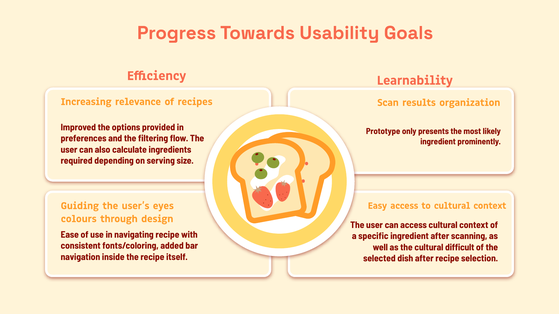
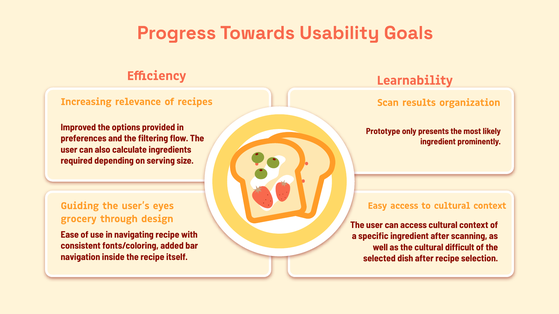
colours: colours -> grocery
